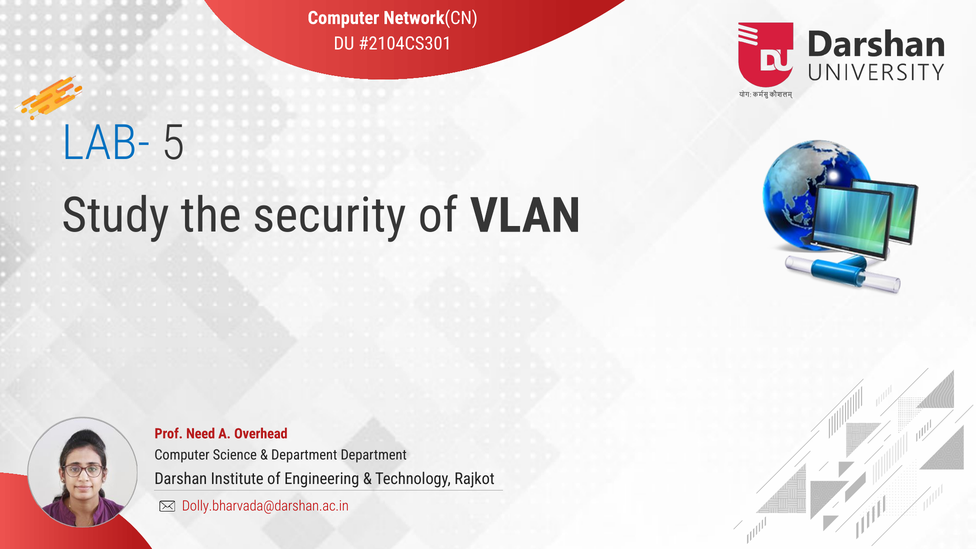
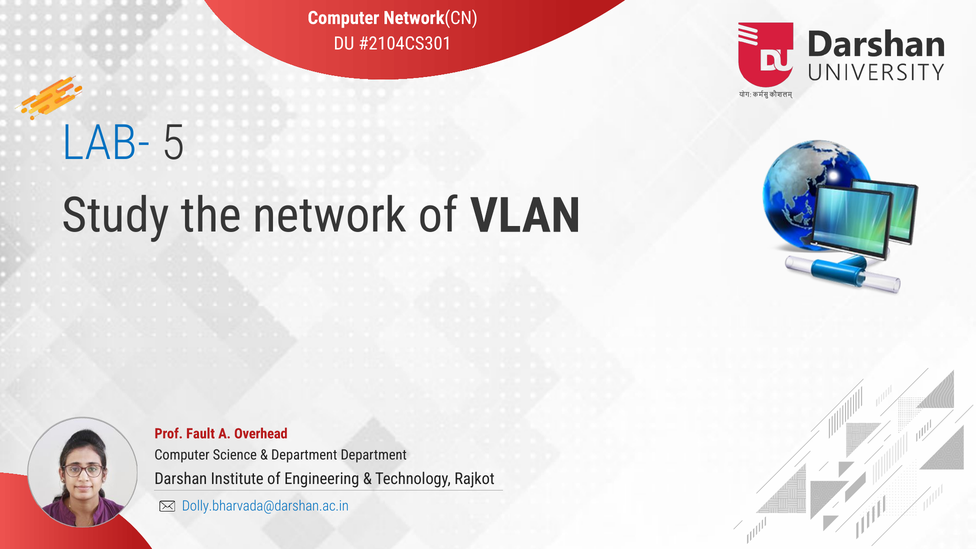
security: security -> network
Need: Need -> Fault
Dolly.bharvada@darshan.ac.in colour: red -> blue
